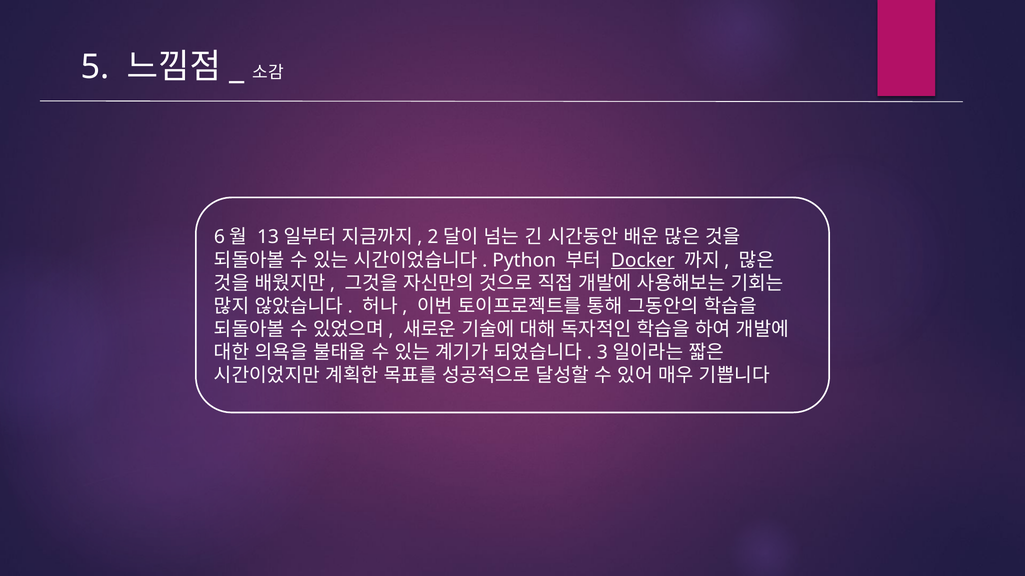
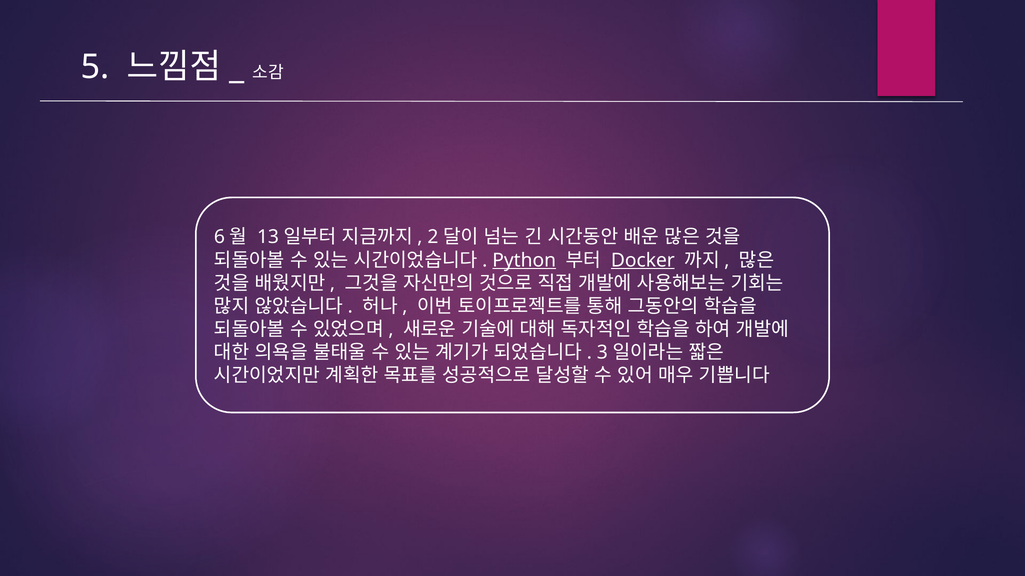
Python underline: none -> present
